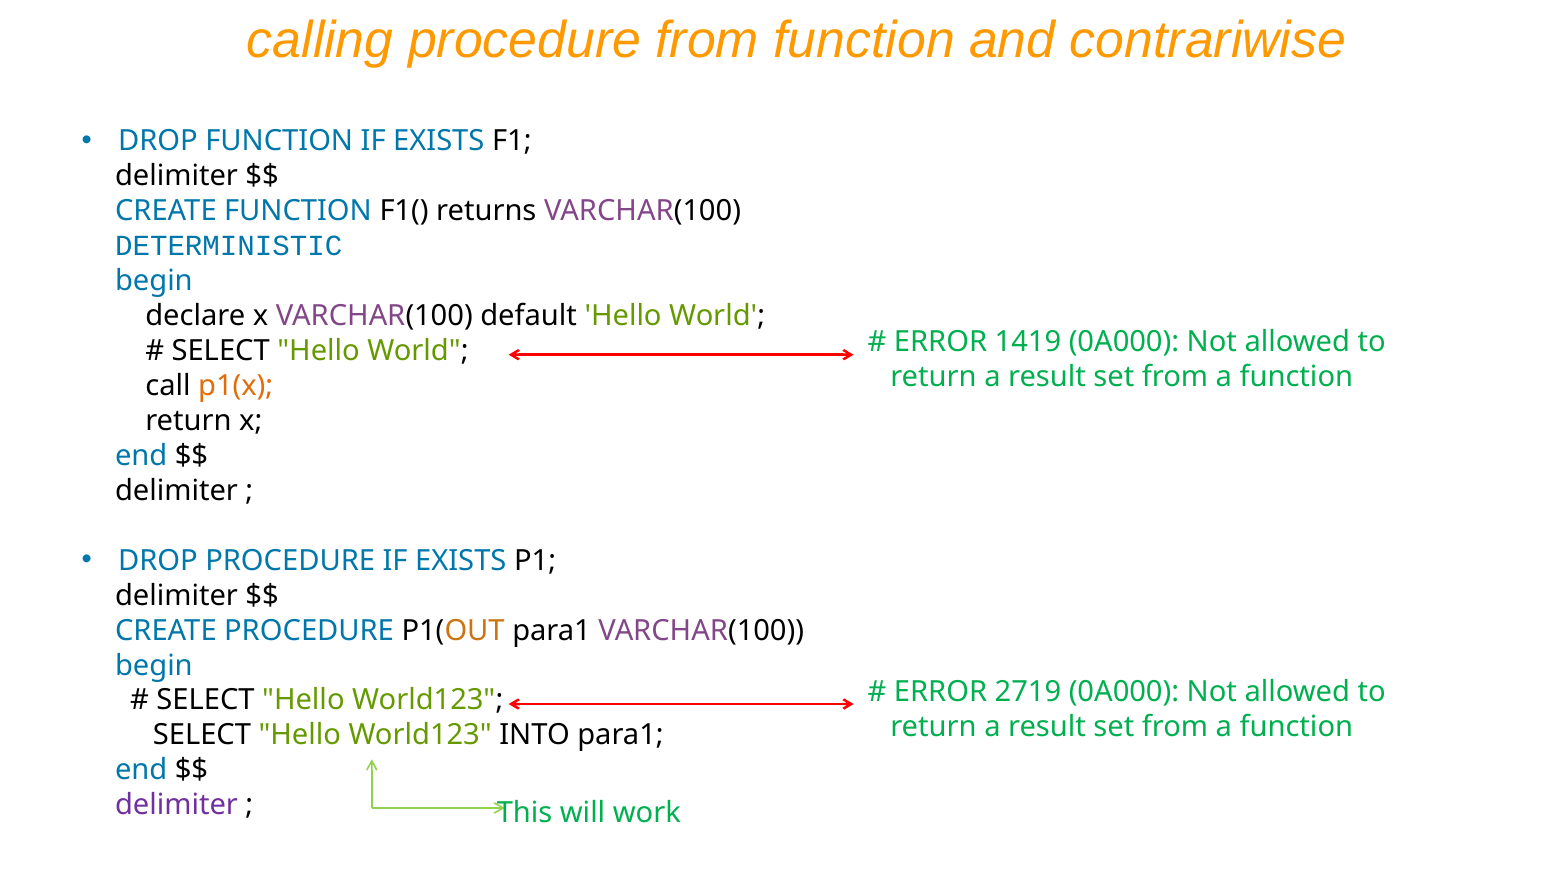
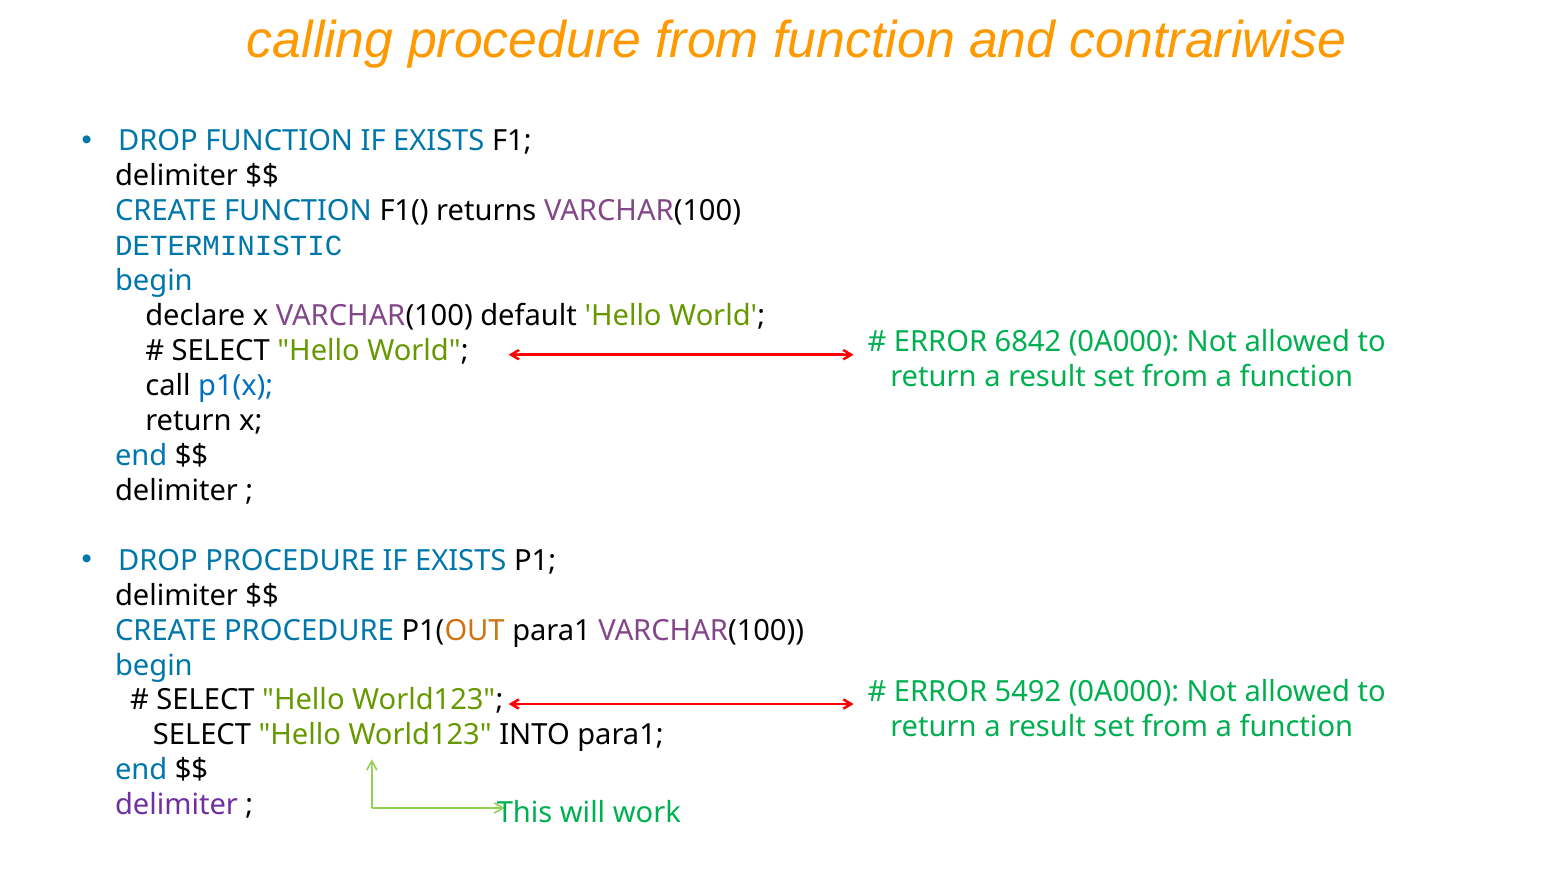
1419: 1419 -> 6842
p1(x colour: orange -> blue
2719: 2719 -> 5492
